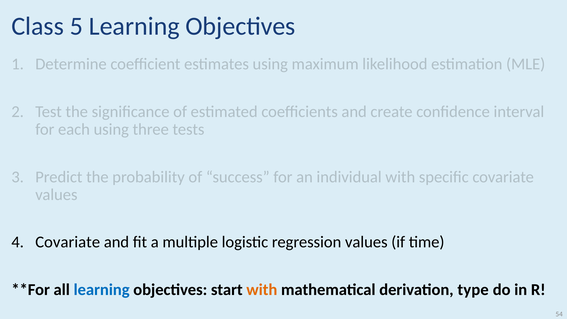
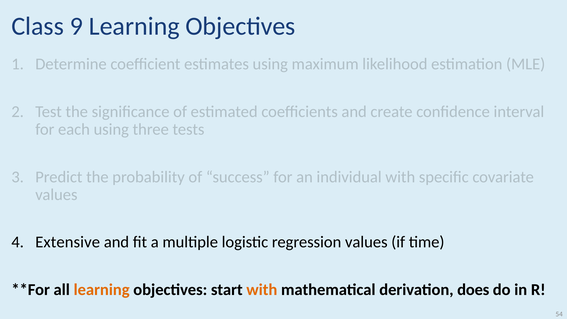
5: 5 -> 9
Covariate at (68, 242): Covariate -> Extensive
learning at (102, 290) colour: blue -> orange
type: type -> does
